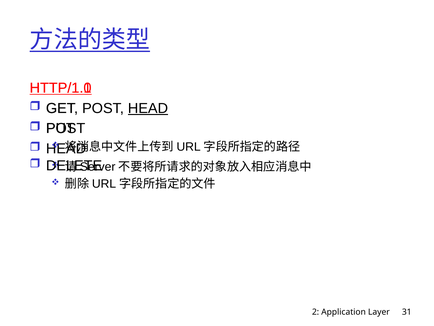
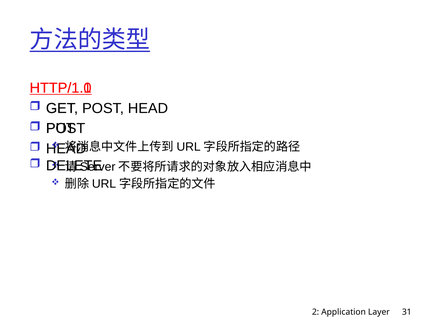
HEAD at (148, 108) underline: present -> none
